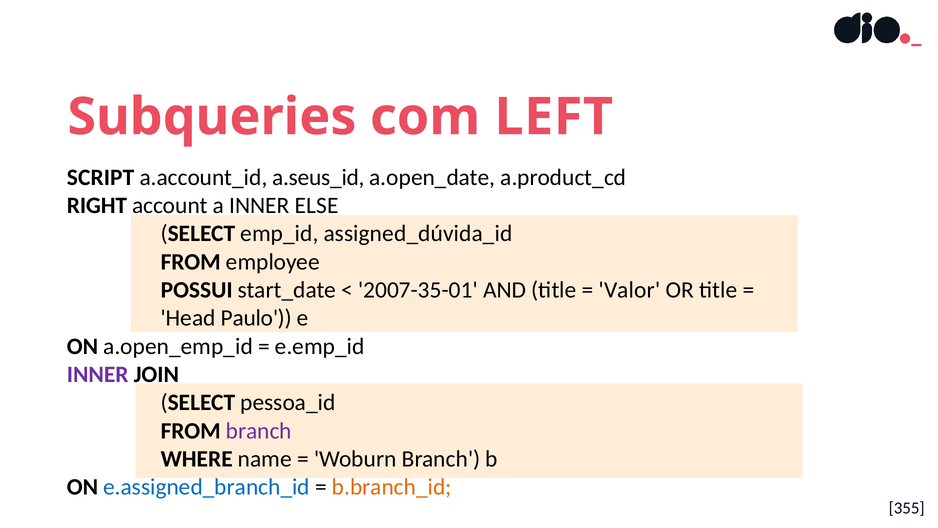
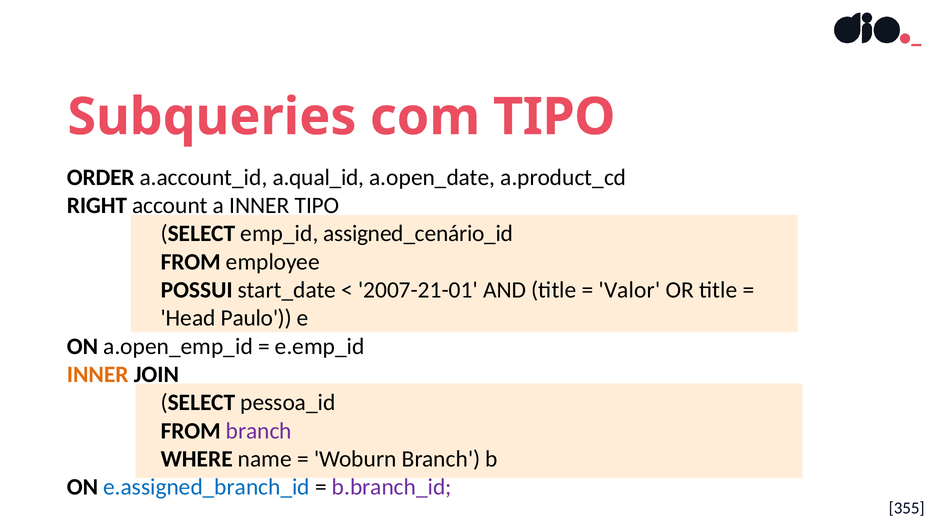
com LEFT: LEFT -> TIPO
SCRIPT: SCRIPT -> ORDER
a.seus_id: a.seus_id -> a.qual_id
INNER ELSE: ELSE -> TIPO
assigned_dúvida_id: assigned_dúvida_id -> assigned_cenário_id
2007-35-01: 2007-35-01 -> 2007-21-01
INNER at (98, 374) colour: purple -> orange
b.branch_id colour: orange -> purple
